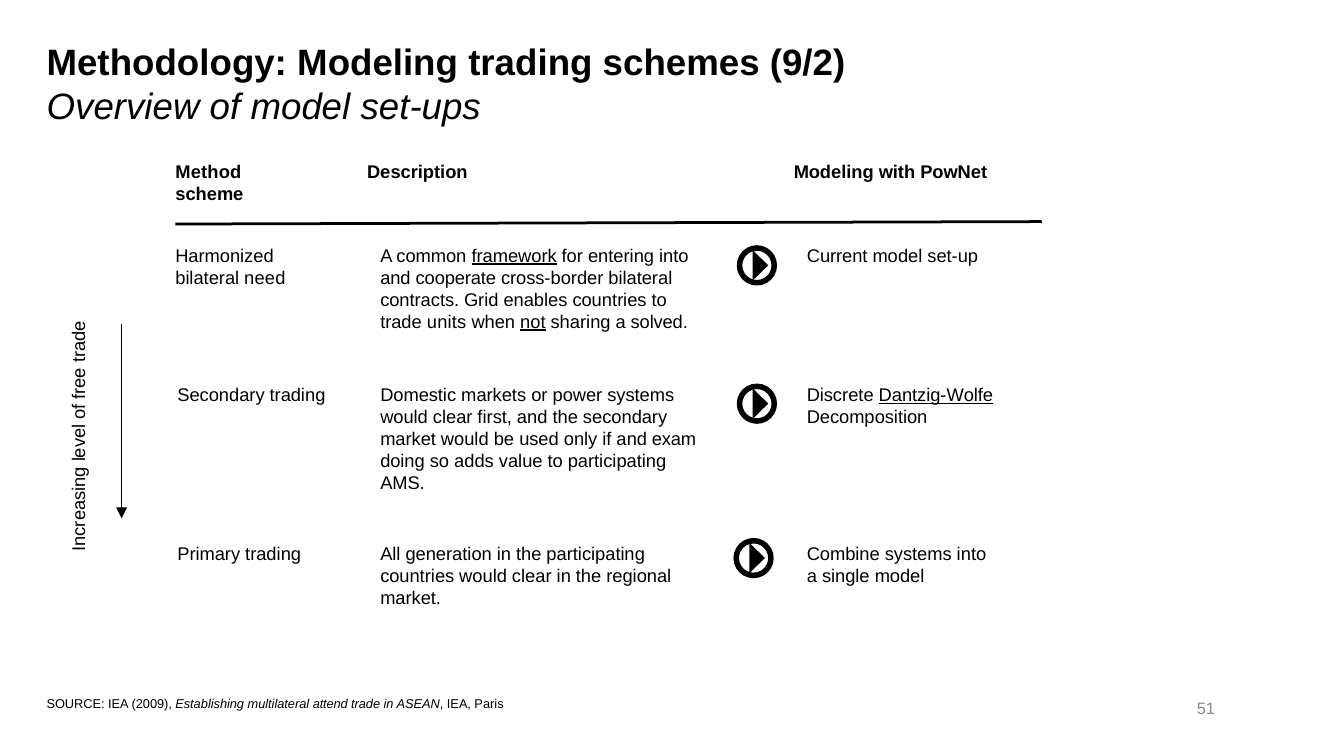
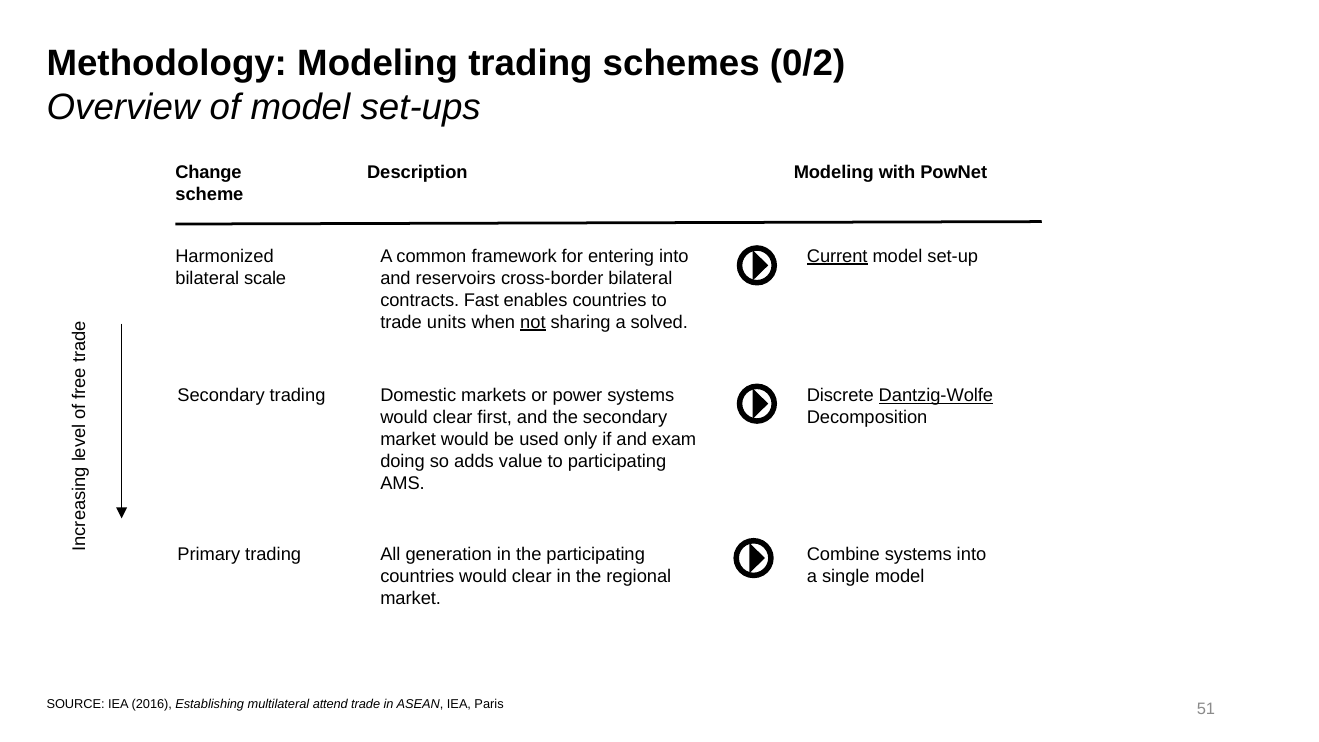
9/2: 9/2 -> 0/2
Method: Method -> Change
framework underline: present -> none
Current underline: none -> present
need: need -> scale
cooperate: cooperate -> reservoirs
Grid: Grid -> Fast
2009: 2009 -> 2016
